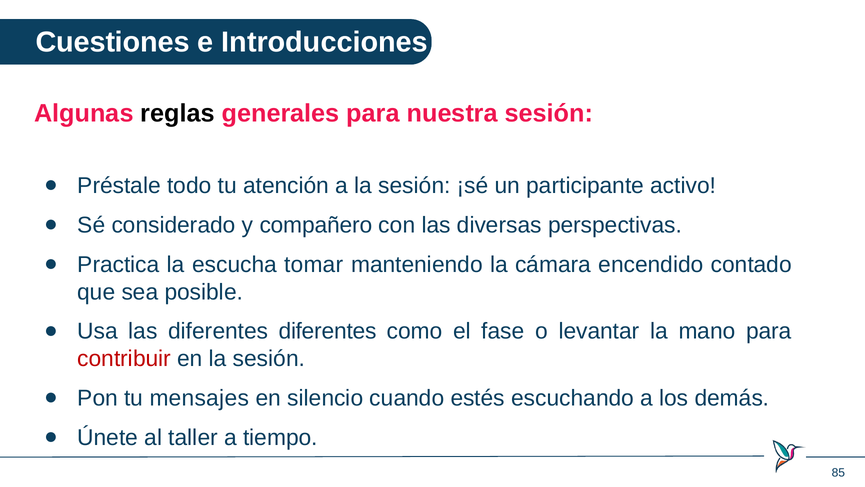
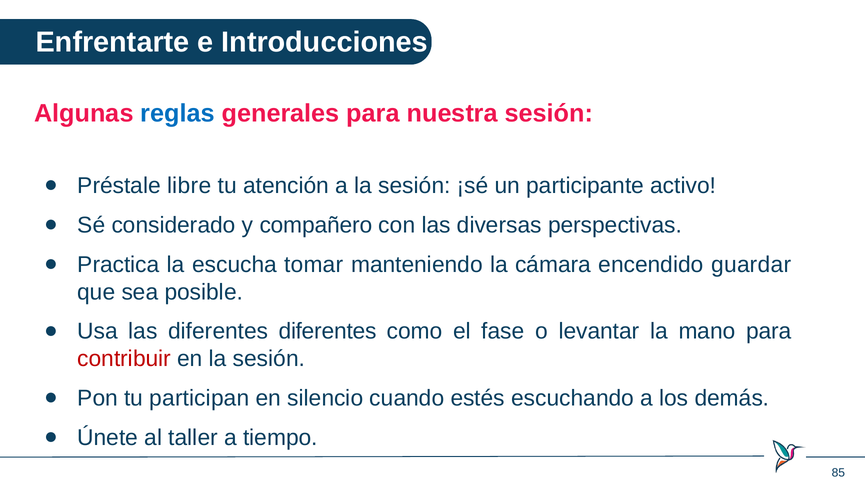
Cuestiones: Cuestiones -> Enfrentarte
reglas colour: black -> blue
todo: todo -> libre
contado: contado -> guardar
mensajes: mensajes -> participan
